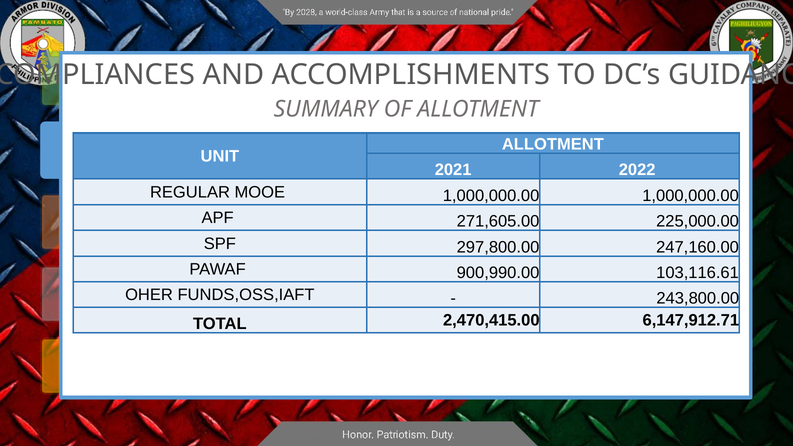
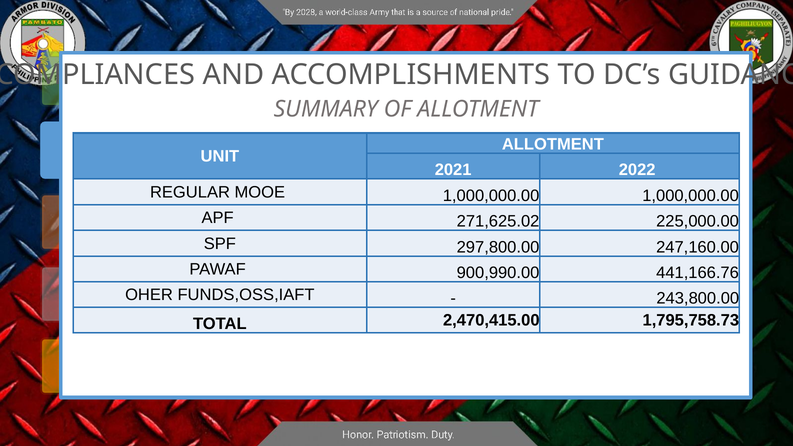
271,605.00: 271,605.00 -> 271,625.02
103,116.61: 103,116.61 -> 441,166.76
6,147,912.71: 6,147,912.71 -> 1,795,758.73
